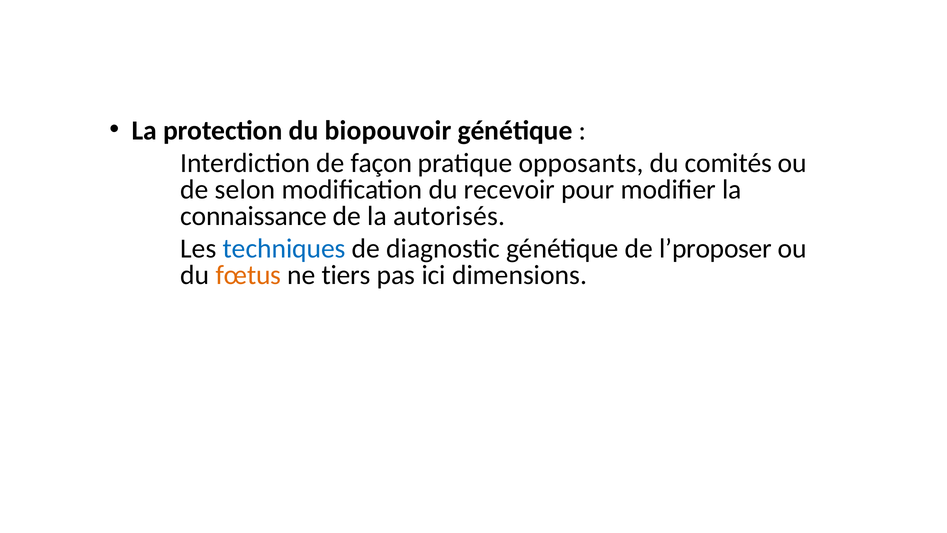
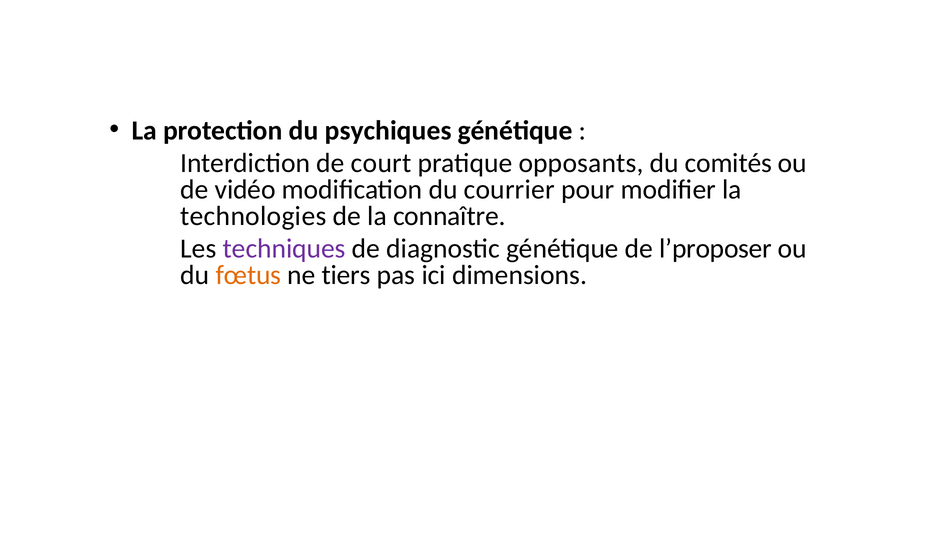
biopouvoir: biopouvoir -> psychiques
façon: façon -> court
selon: selon -> vidéo
recevoir: recevoir -> courrier
connaissance: connaissance -> technologies
autorisés: autorisés -> connaître
techniques colour: blue -> purple
